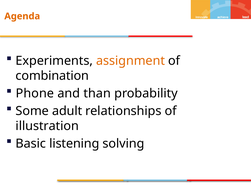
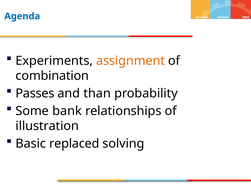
Agenda colour: orange -> blue
Phone: Phone -> Passes
adult: adult -> bank
listening: listening -> replaced
